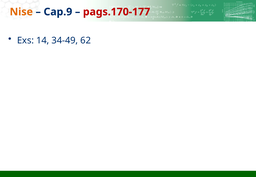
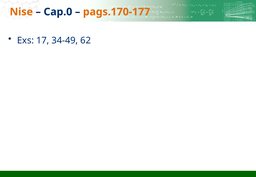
Cap.9: Cap.9 -> Cap.0
pags.170-177 colour: red -> orange
14: 14 -> 17
